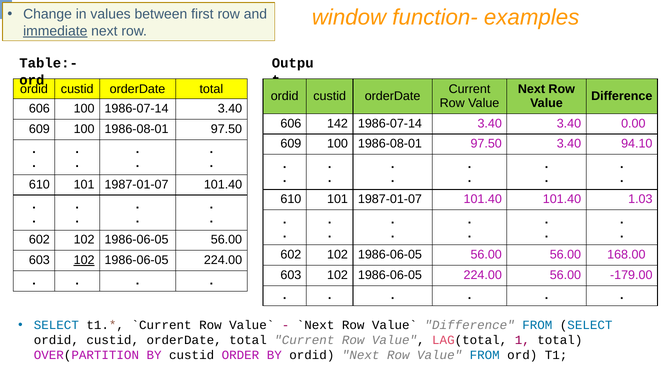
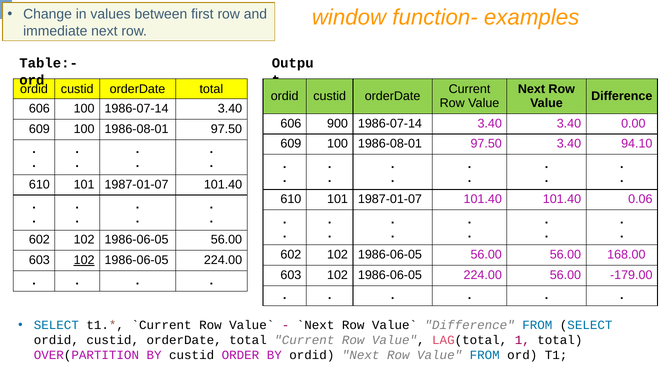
immediate underline: present -> none
142: 142 -> 900
1.03: 1.03 -> 0.06
